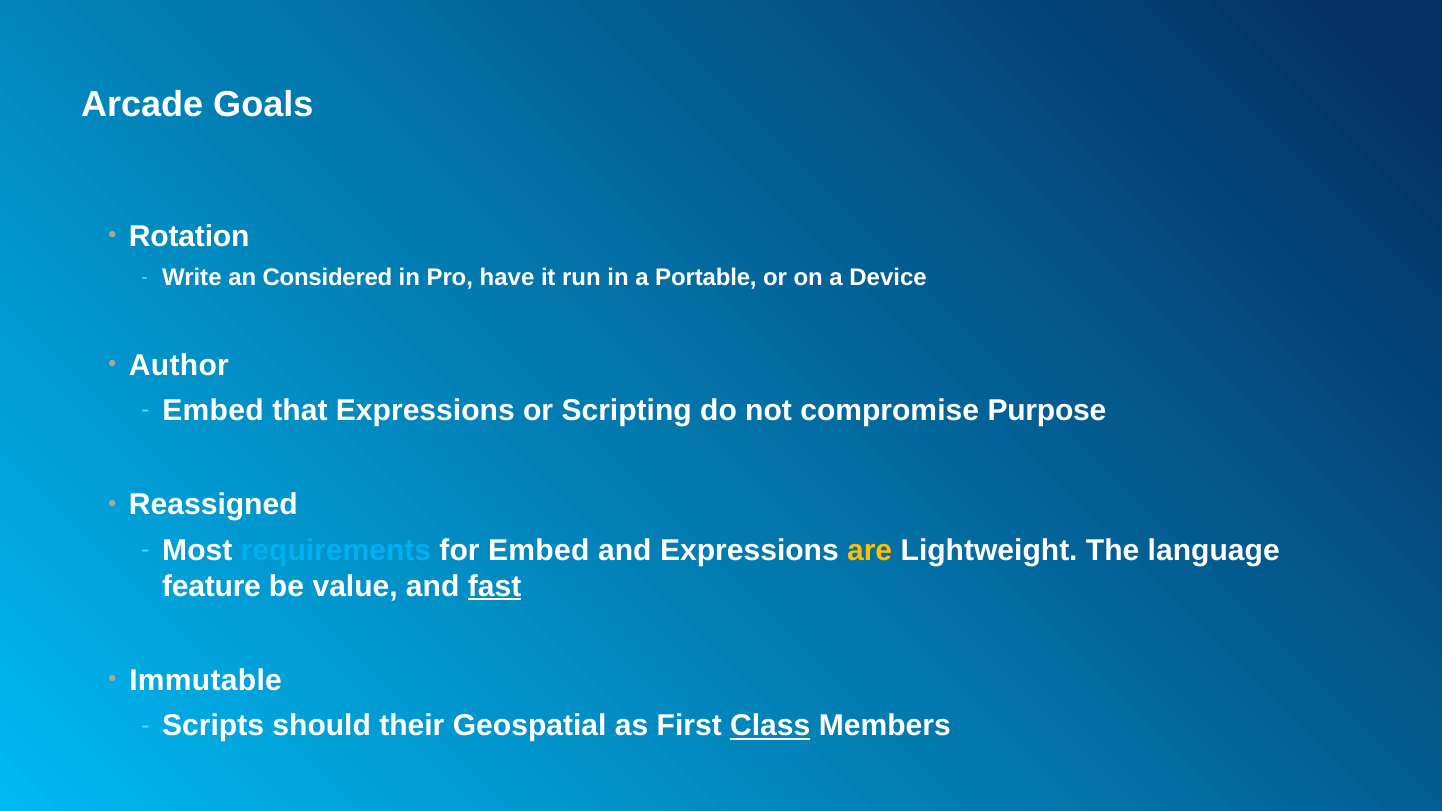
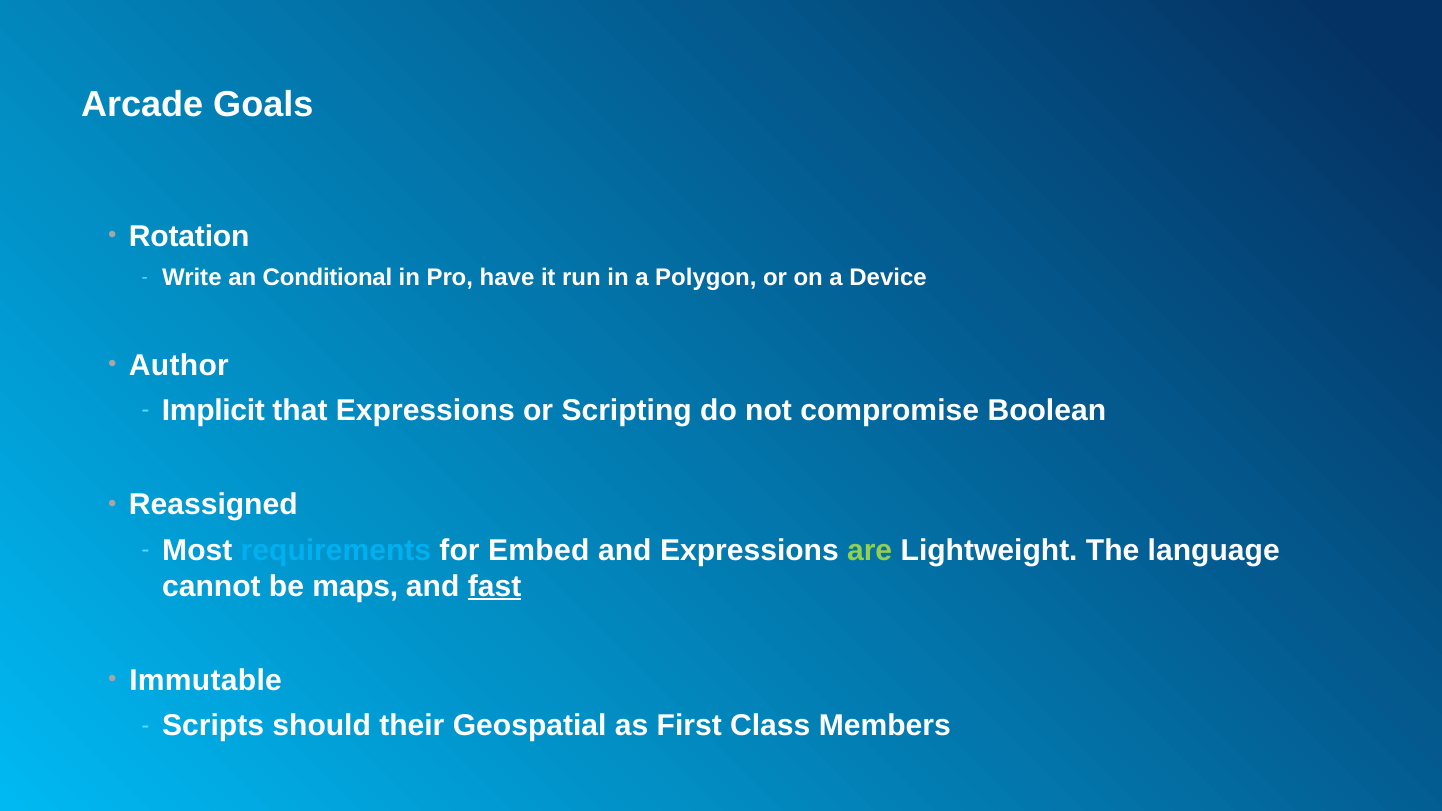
Considered: Considered -> Conditional
Portable: Portable -> Polygon
Embed at (213, 410): Embed -> Implicit
Purpose: Purpose -> Boolean
are colour: yellow -> light green
feature: feature -> cannot
value: value -> maps
Class underline: present -> none
